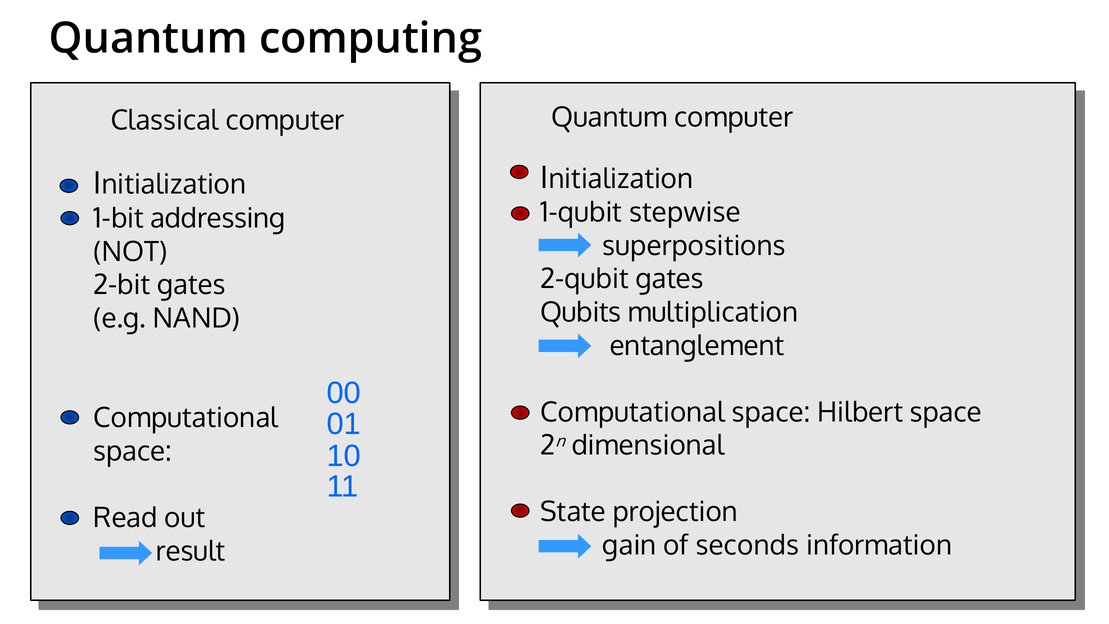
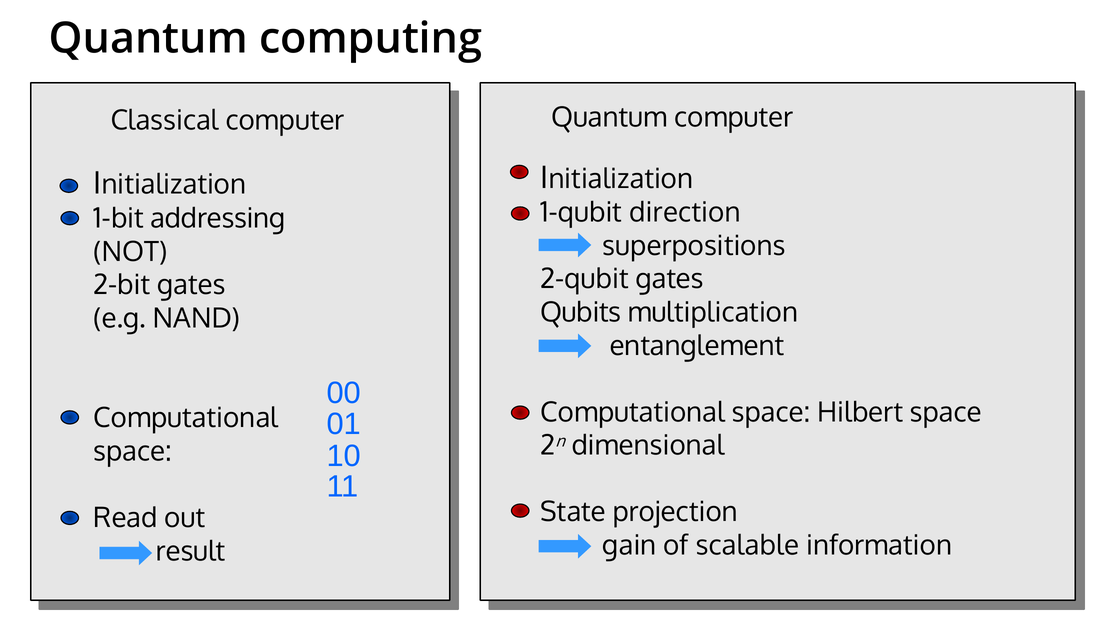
stepwise: stepwise -> direction
seconds: seconds -> scalable
